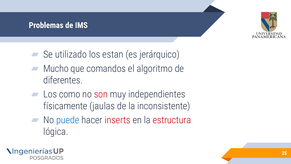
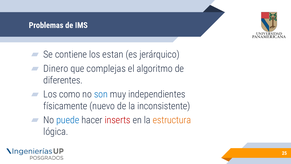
utilizado: utilizado -> contiene
Mucho: Mucho -> Dinero
comandos: comandos -> complejas
son colour: red -> blue
jaulas: jaulas -> nuevo
estructura colour: red -> orange
